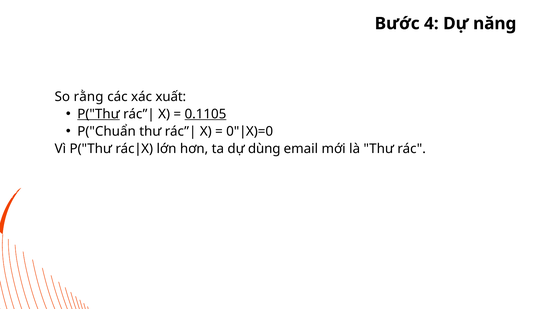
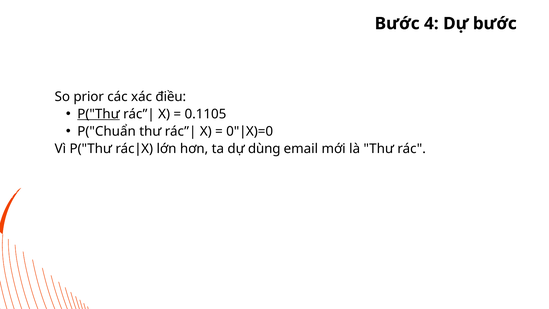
Dự năng: năng -> bước
rằng: rằng -> prior
xuất: xuất -> điều
0.1105 underline: present -> none
